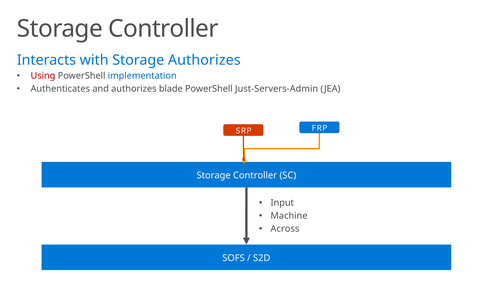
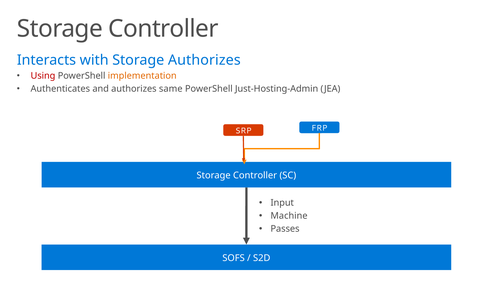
implementation colour: blue -> orange
blade: blade -> same
Just-Servers-Admin: Just-Servers-Admin -> Just-Hosting-Admin
Across: Across -> Passes
